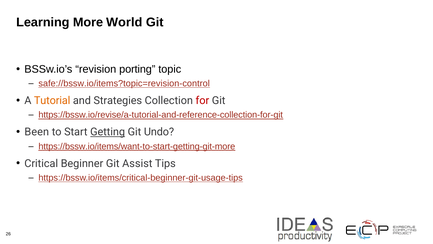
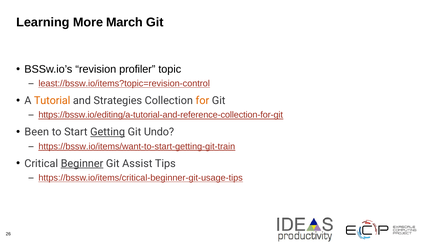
World: World -> March
porting: porting -> profiler
safe://bssw.io/items?topic=revision-control: safe://bssw.io/items?topic=revision-control -> least://bssw.io/items?topic=revision-control
for colour: red -> orange
https://bssw.io/revise/a-tutorial-and-reference-collection-for-git: https://bssw.io/revise/a-tutorial-and-reference-collection-for-git -> https://bssw.io/editing/a-tutorial-and-reference-collection-for-git
https://bssw.io/items/want-to-start-getting-git-more: https://bssw.io/items/want-to-start-getting-git-more -> https://bssw.io/items/want-to-start-getting-git-train
Beginner underline: none -> present
